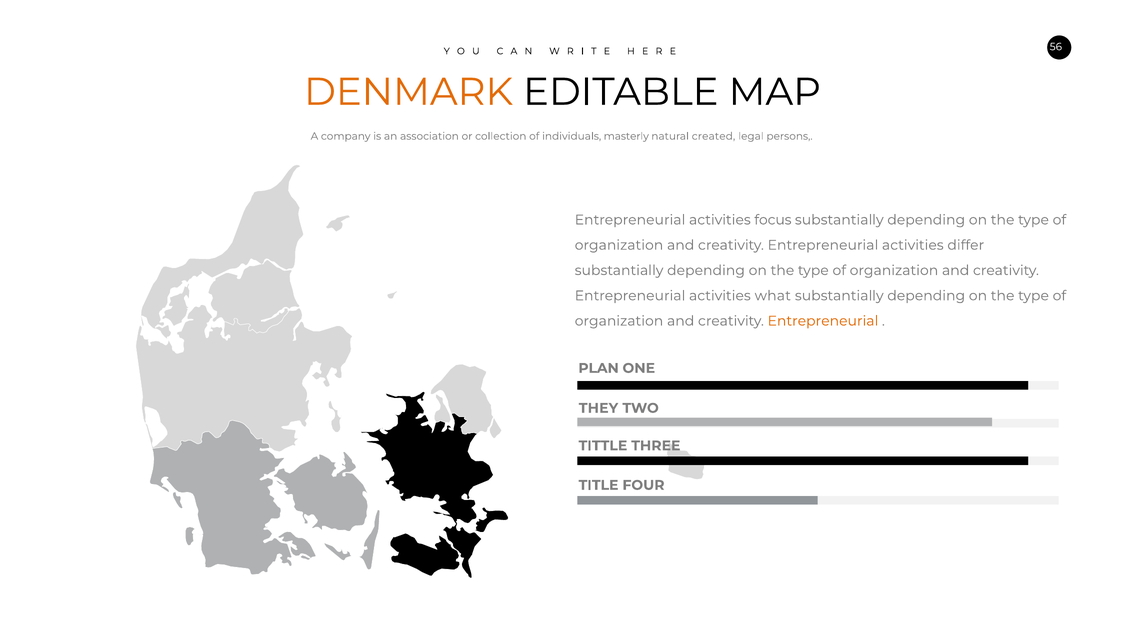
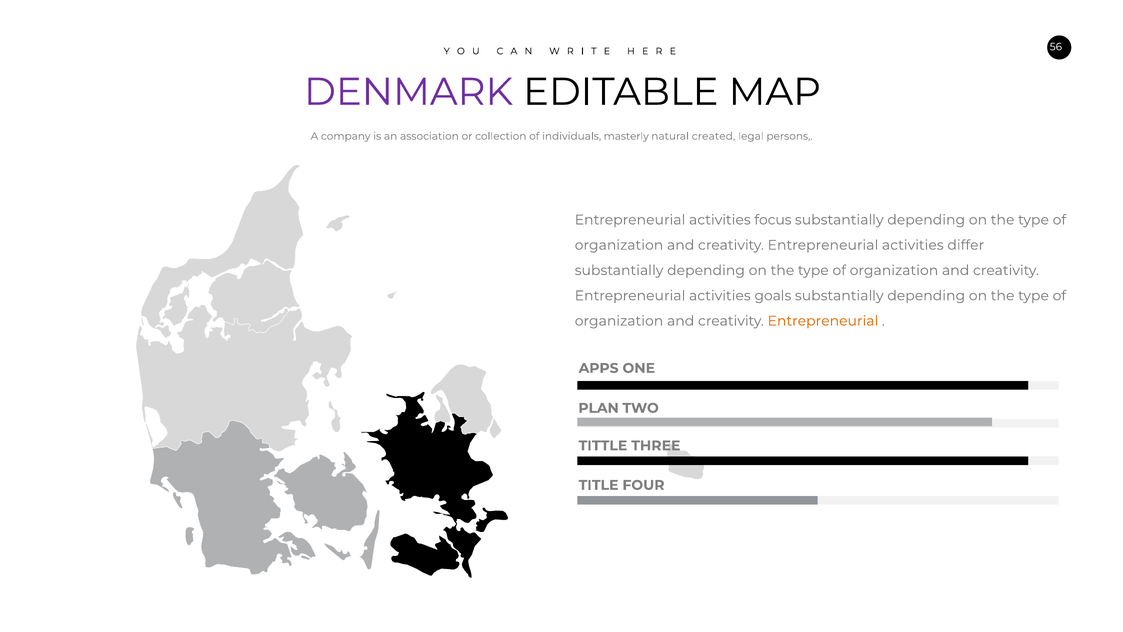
DENMARK colour: orange -> purple
what: what -> goals
PLAN: PLAN -> APPS
THEY: THEY -> PLAN
